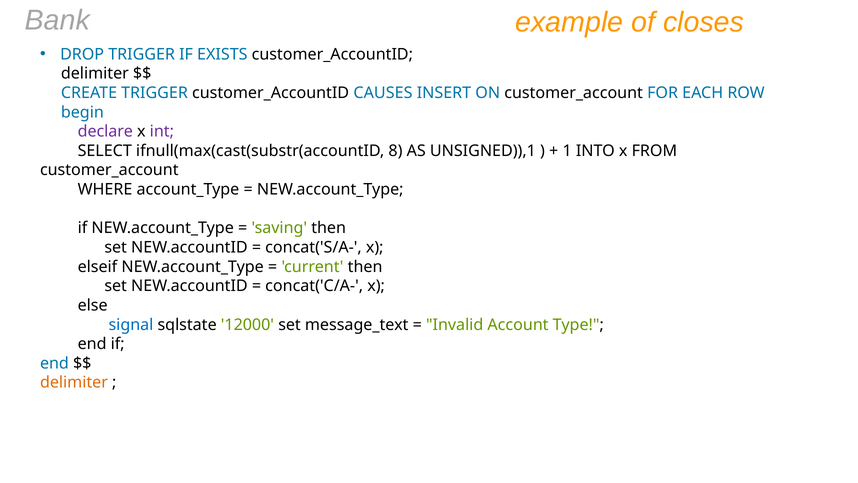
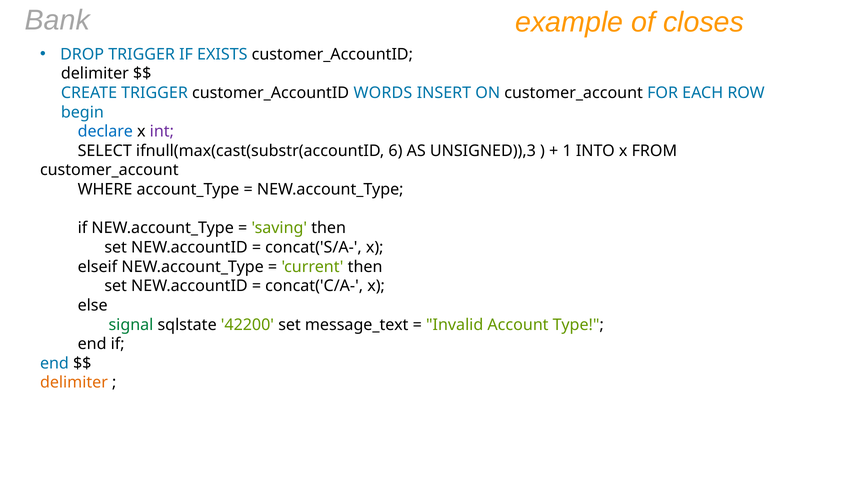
CAUSES: CAUSES -> WORDS
declare colour: purple -> blue
8: 8 -> 6
UNSIGNED)),1: UNSIGNED)),1 -> UNSIGNED)),3
signal colour: blue -> green
12000: 12000 -> 42200
